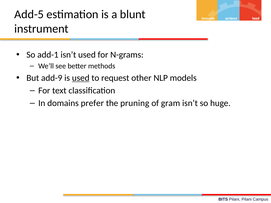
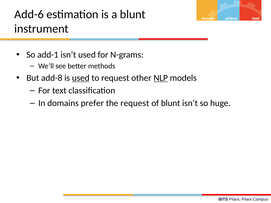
Add-5: Add-5 -> Add-6
add-9: add-9 -> add-8
NLP underline: none -> present
the pruning: pruning -> request
of gram: gram -> blunt
